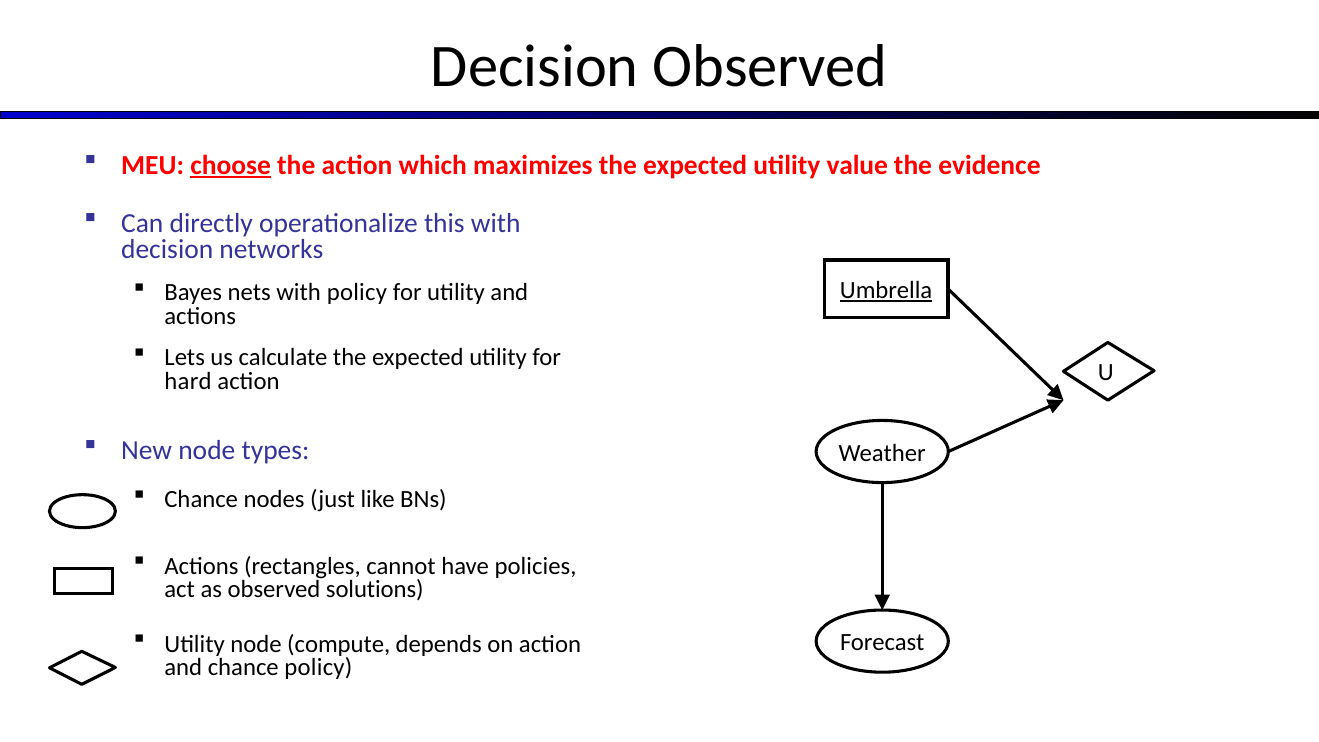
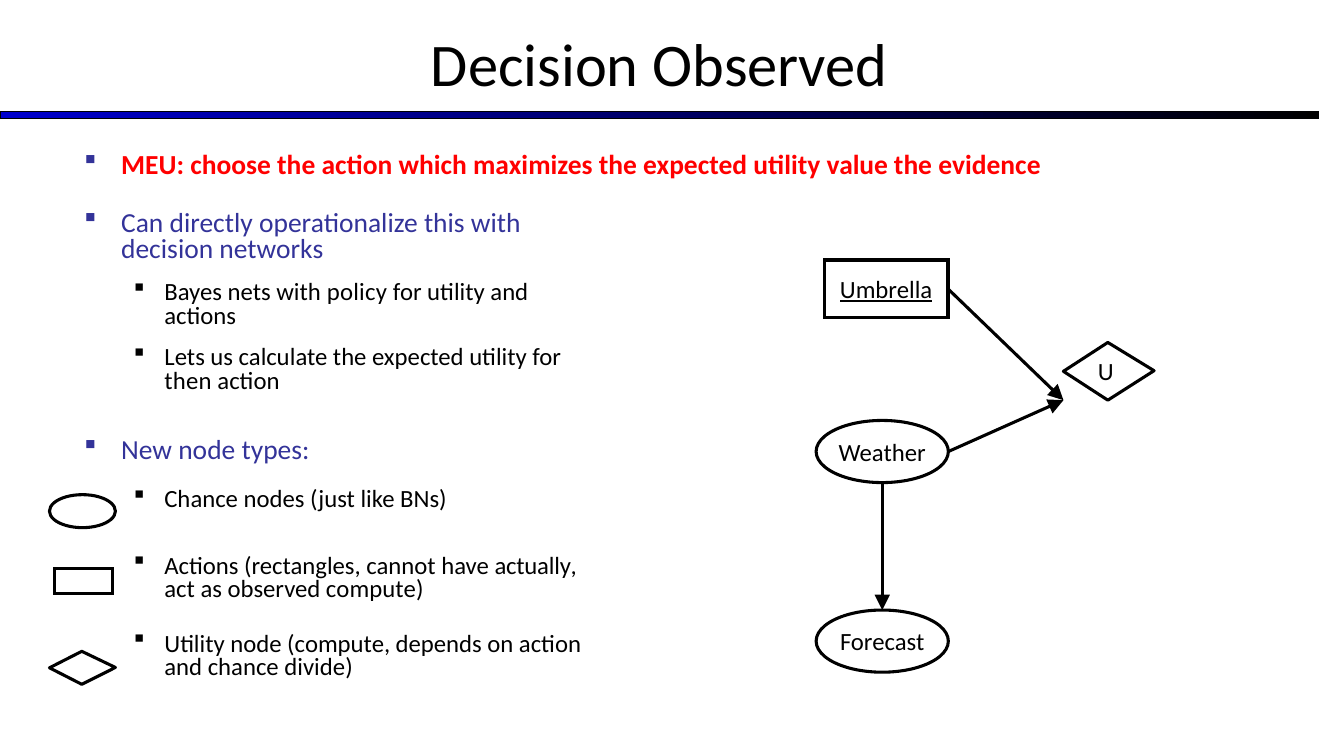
choose underline: present -> none
hard: hard -> then
policies: policies -> actually
observed solutions: solutions -> compute
chance policy: policy -> divide
